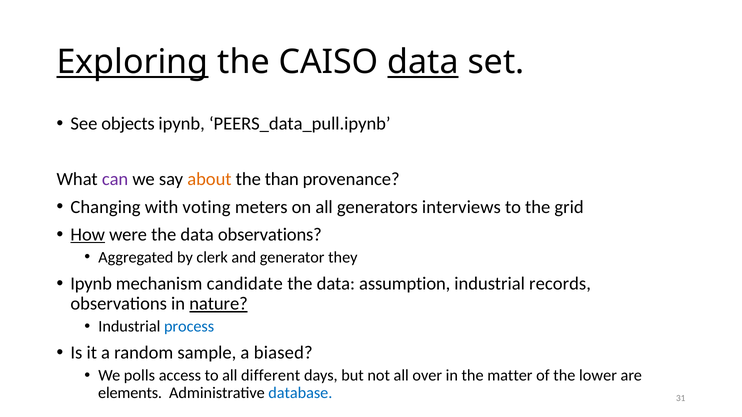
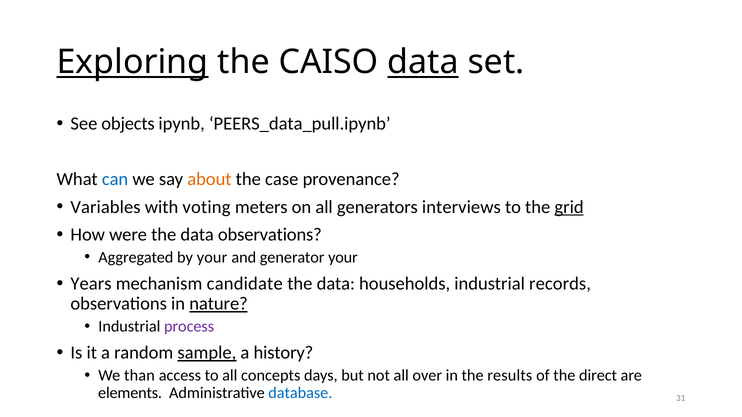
can colour: purple -> blue
than: than -> case
Changing: Changing -> Variables
grid underline: none -> present
How underline: present -> none
by clerk: clerk -> your
generator they: they -> your
Ipynb at (91, 284): Ipynb -> Years
assumption: assumption -> households
process colour: blue -> purple
sample underline: none -> present
biased: biased -> history
polls: polls -> than
different: different -> concepts
matter: matter -> results
lower: lower -> direct
